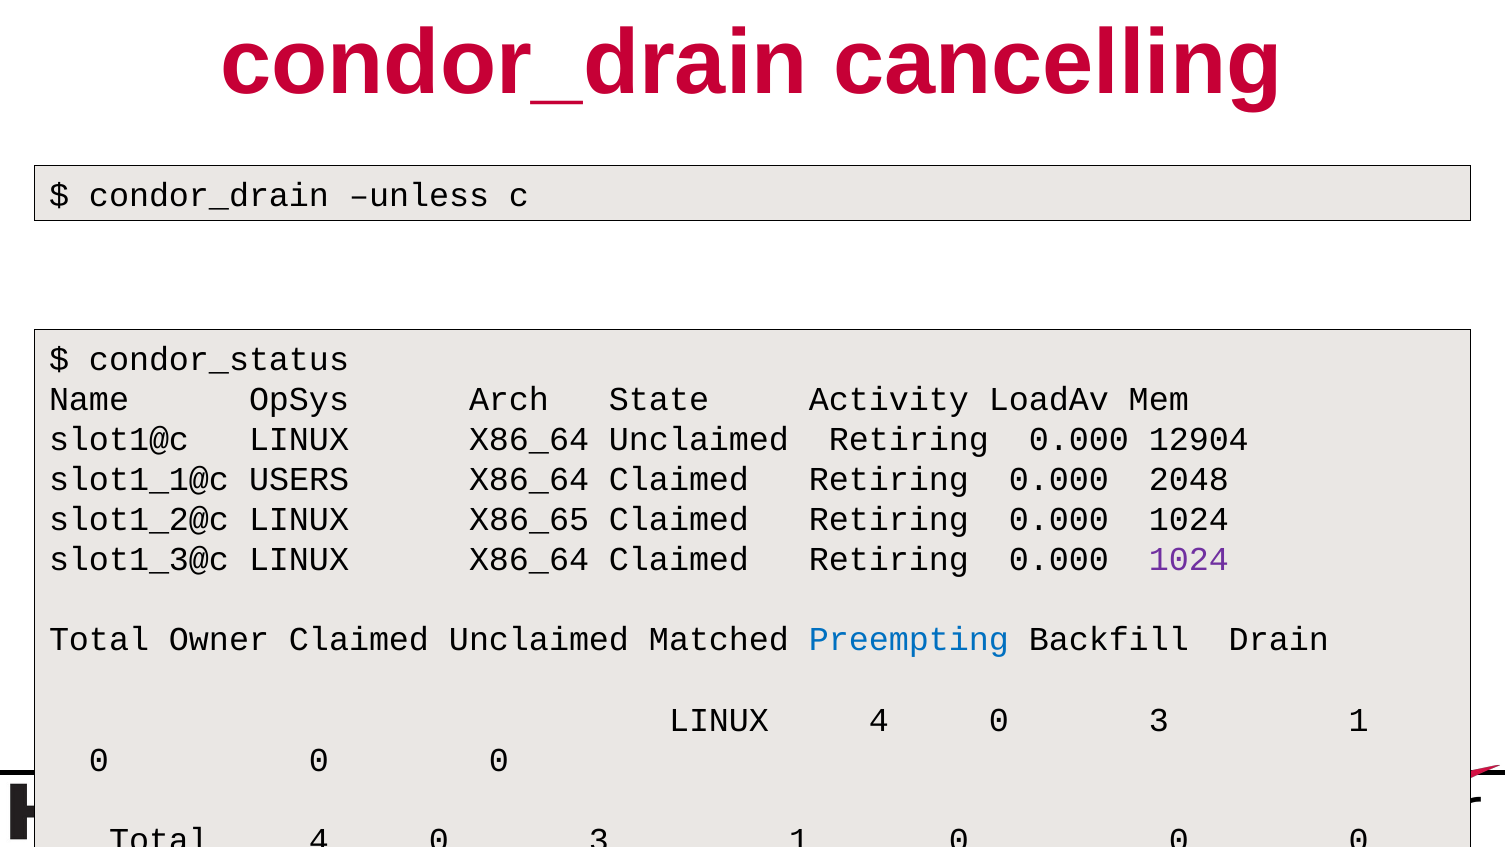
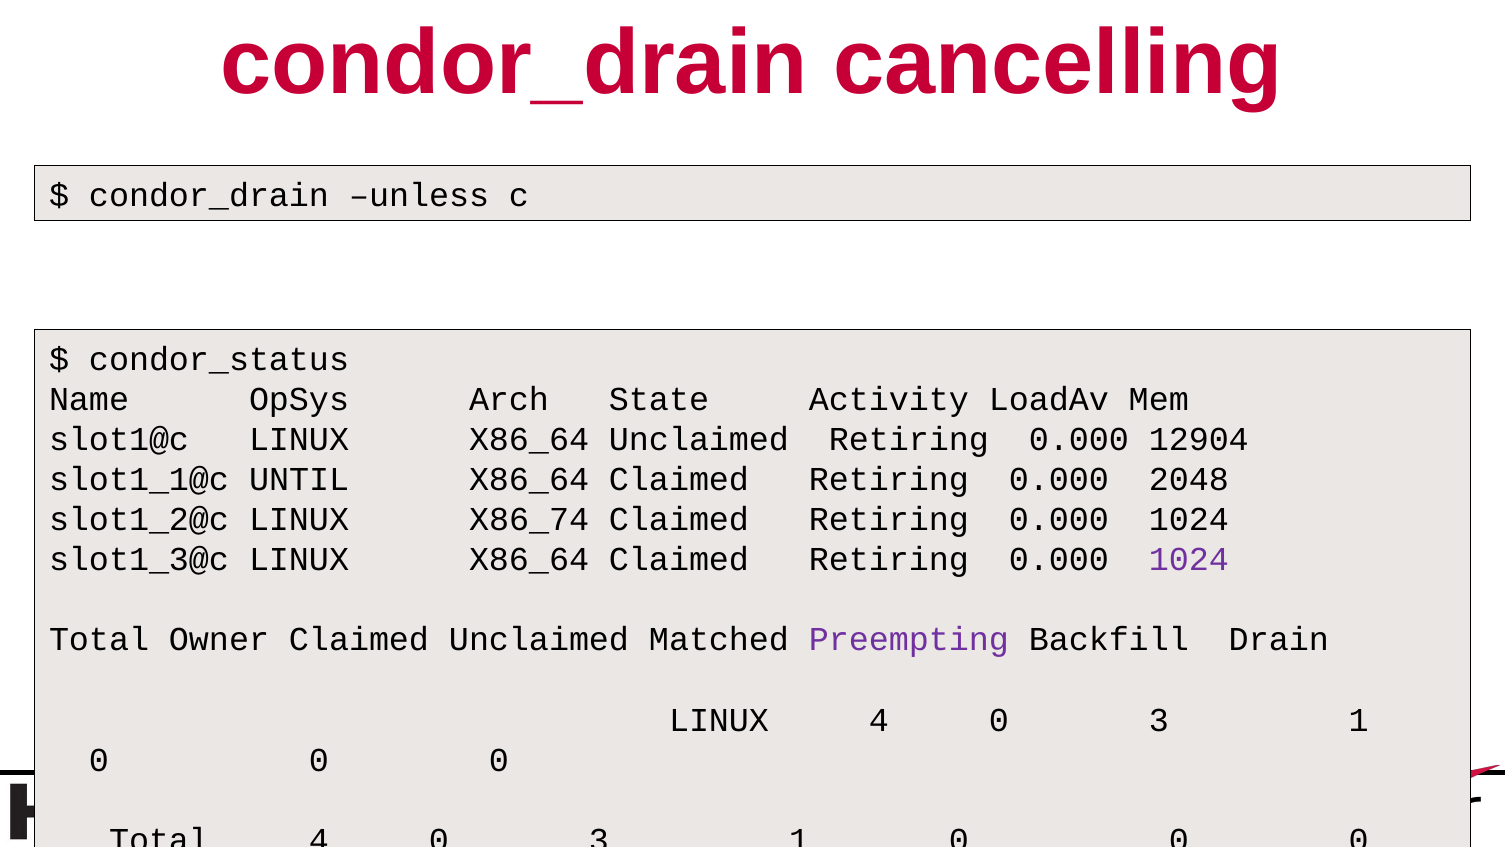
USERS: USERS -> UNTIL
X86_65: X86_65 -> X86_74
Preempting colour: blue -> purple
